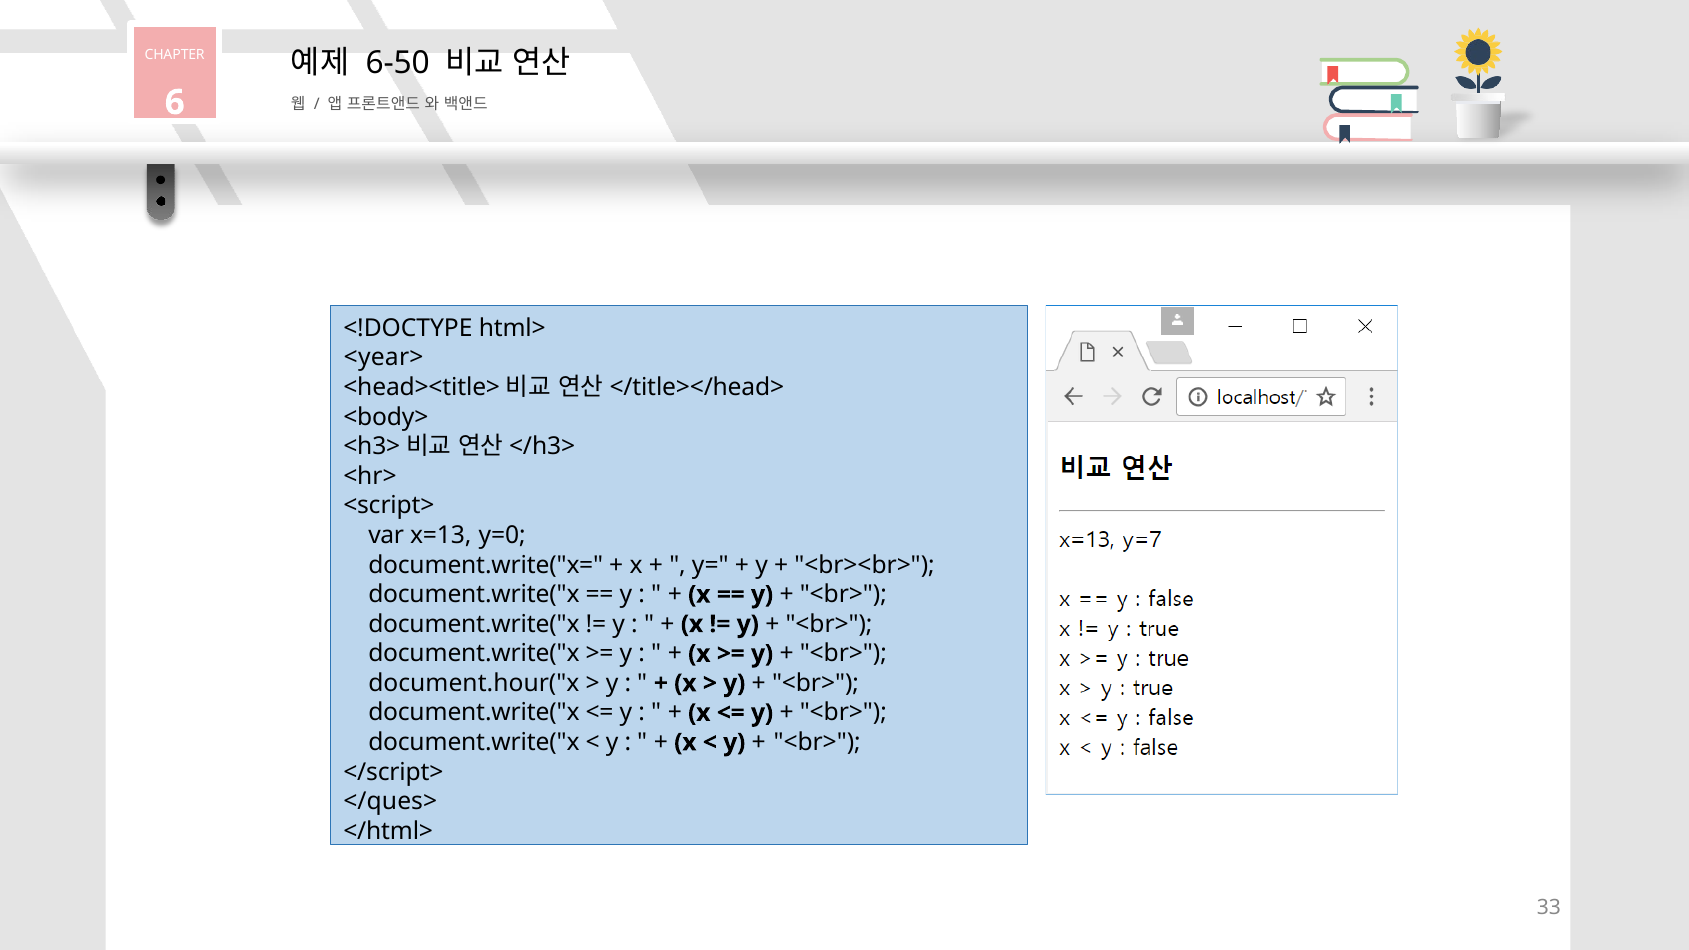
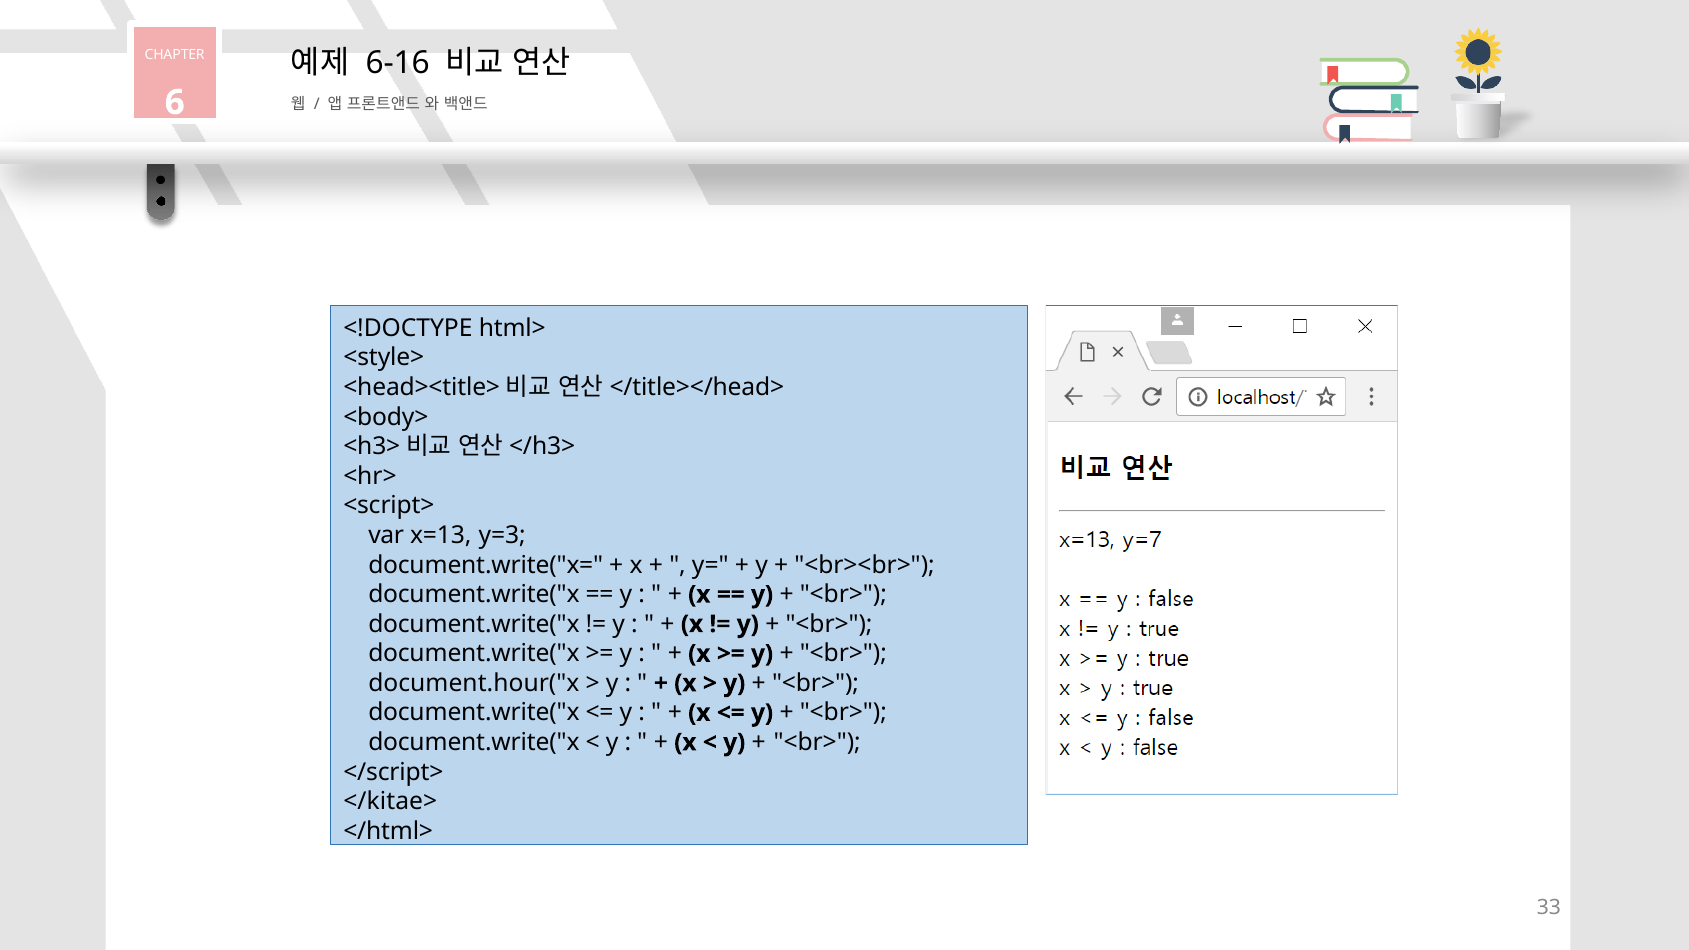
6-50: 6-50 -> 6-16
<year>: <year> -> <style>
y=0: y=0 -> y=3
</ques>: </ques> -> </kitae>
